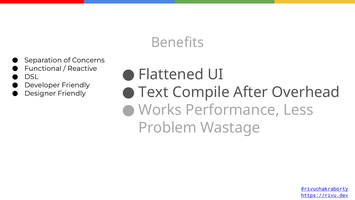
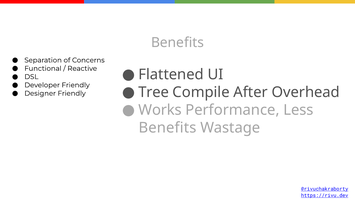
Text: Text -> Tree
Problem at (168, 128): Problem -> Benefits
